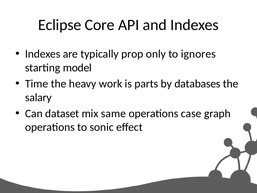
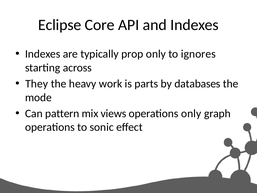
model: model -> across
Time: Time -> They
salary: salary -> mode
dataset: dataset -> pattern
same: same -> views
operations case: case -> only
